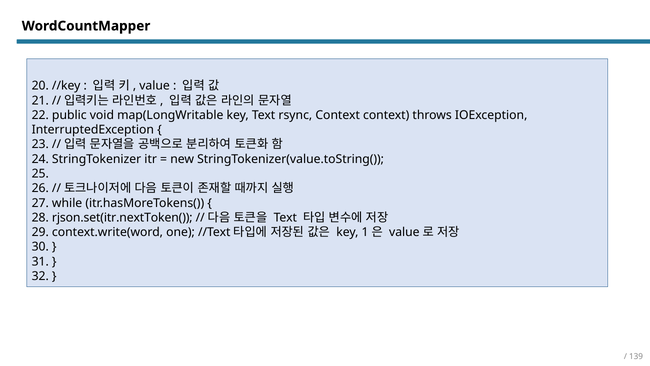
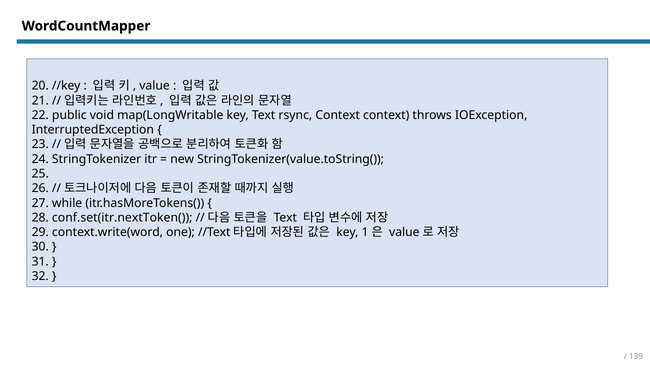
rjson.set(itr.nextToken(: rjson.set(itr.nextToken( -> conf.set(itr.nextToken(
